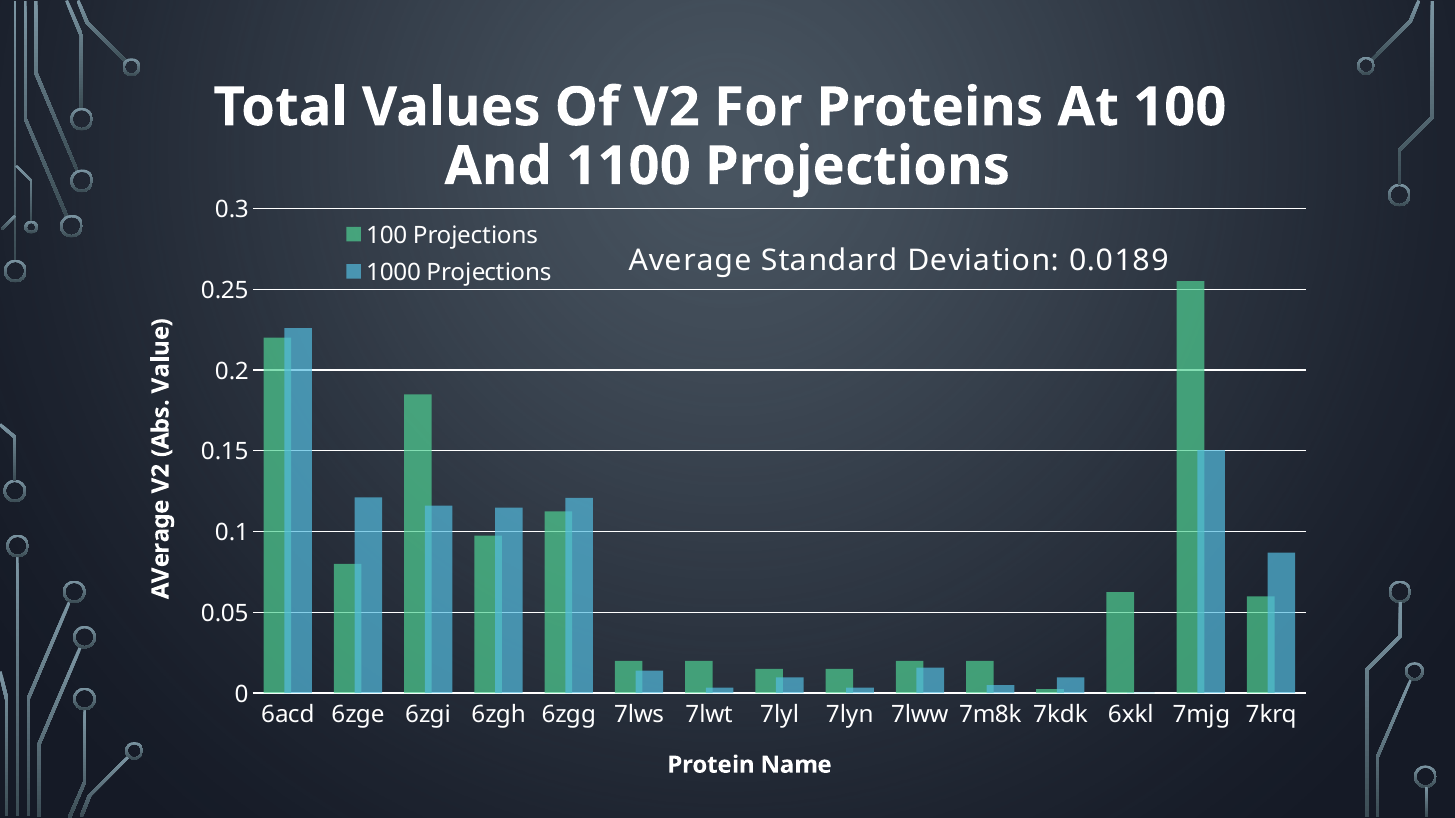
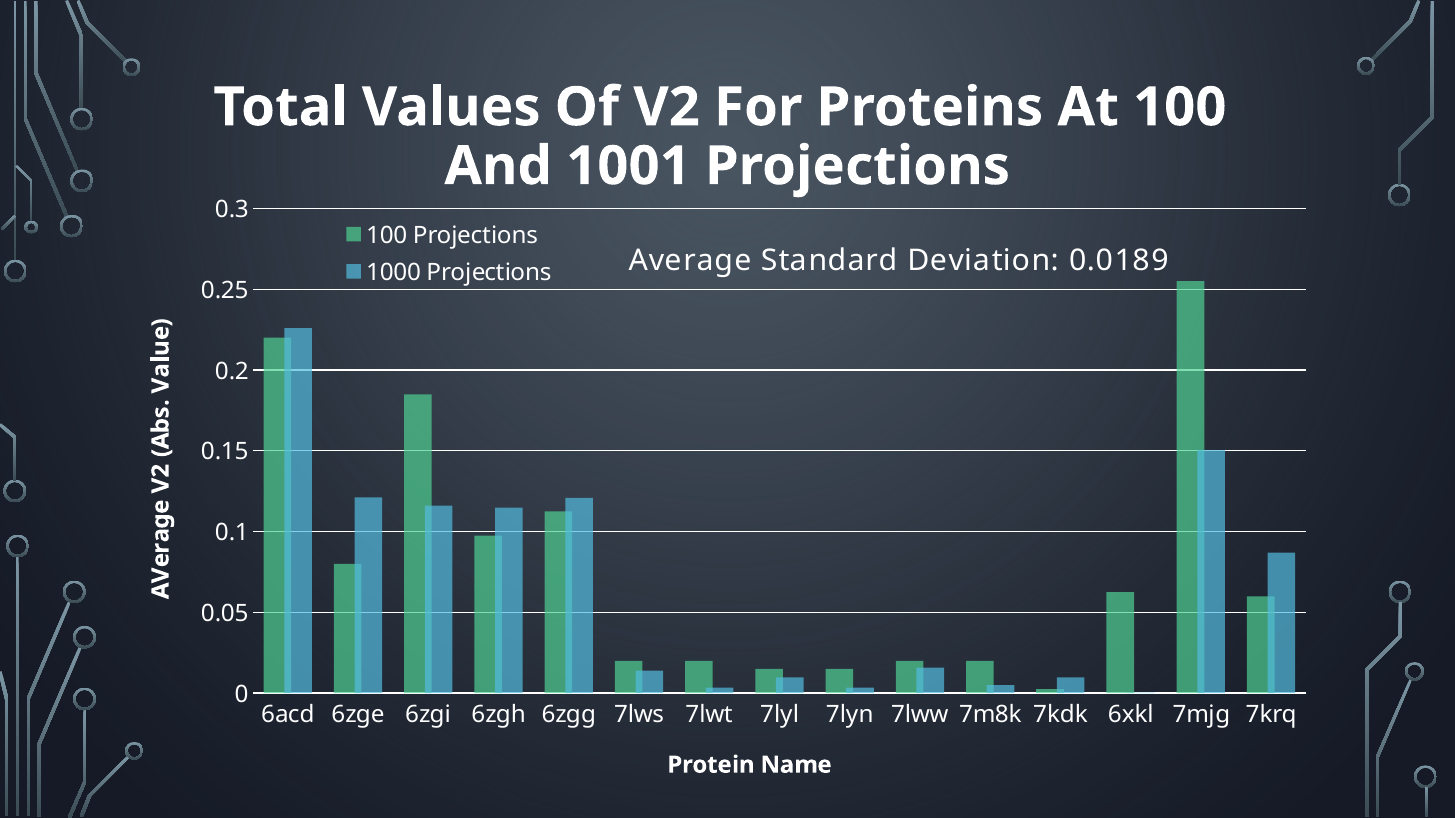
1100: 1100 -> 1001
